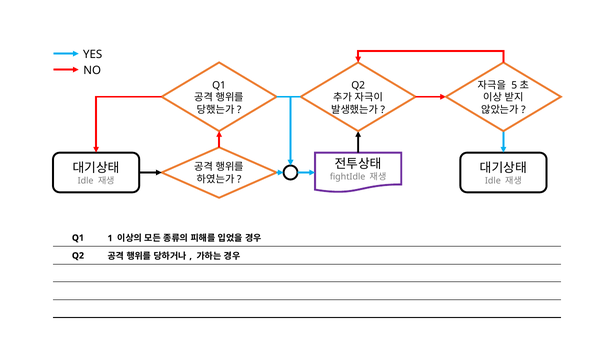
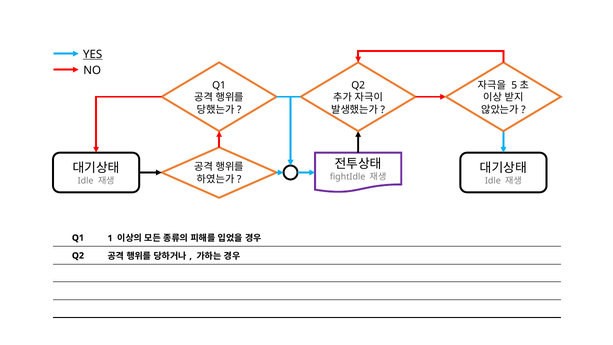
YES underline: none -> present
